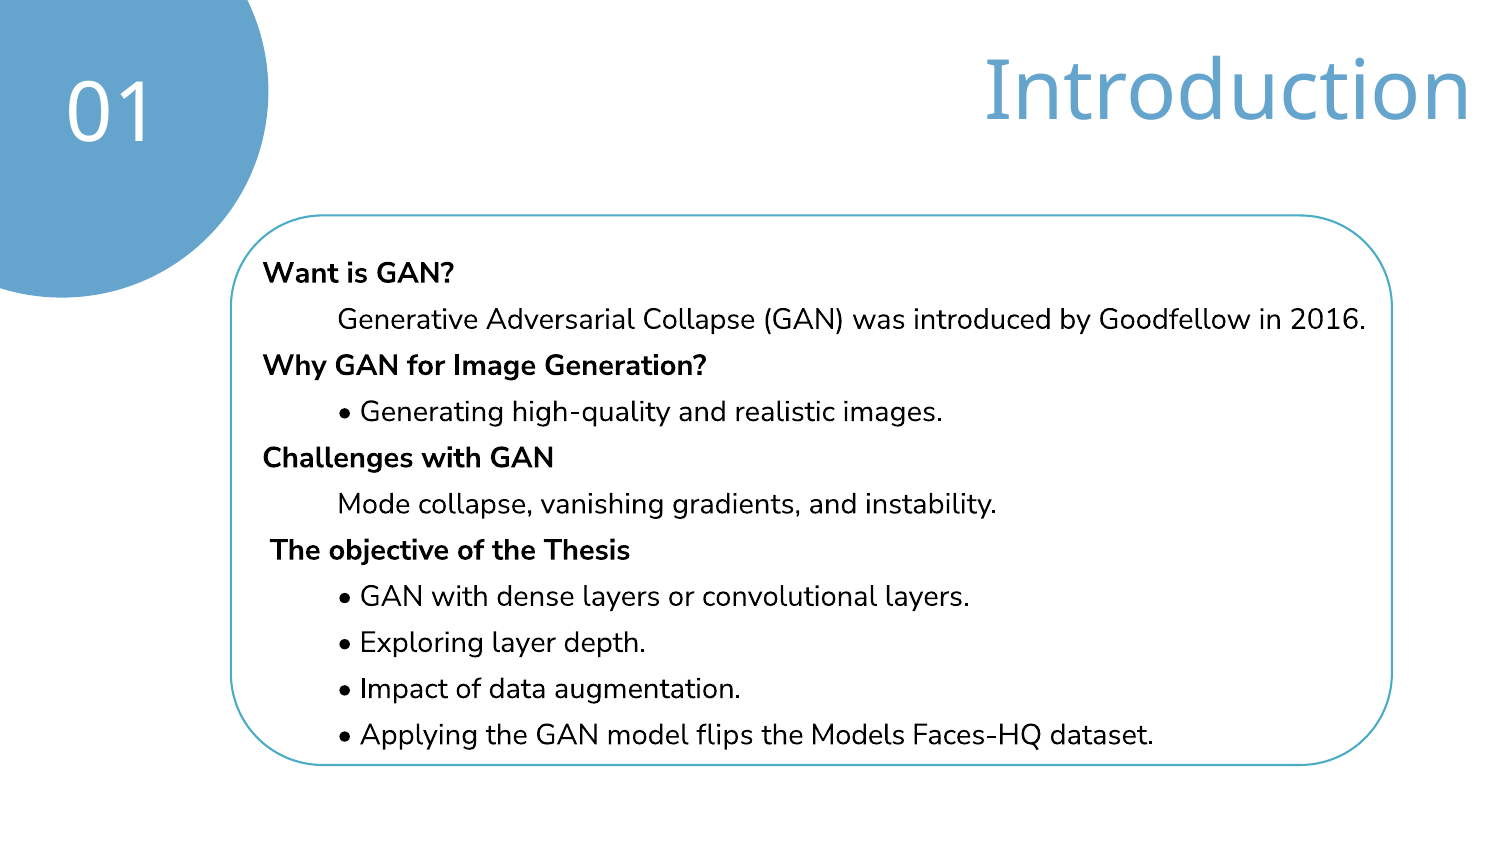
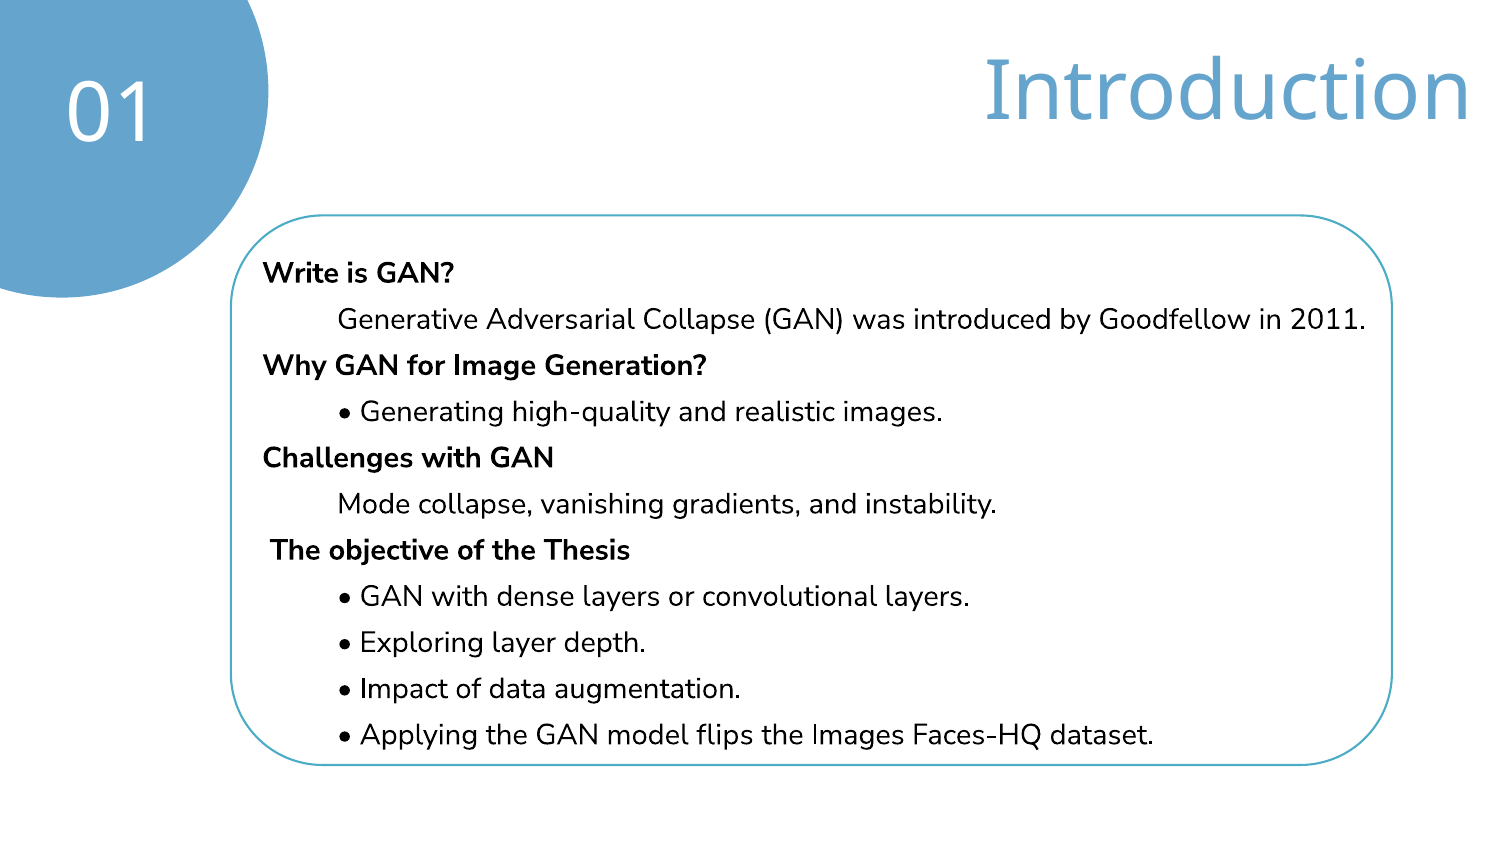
Want: Want -> Write
2016: 2016 -> 2011
the Models: Models -> Images
